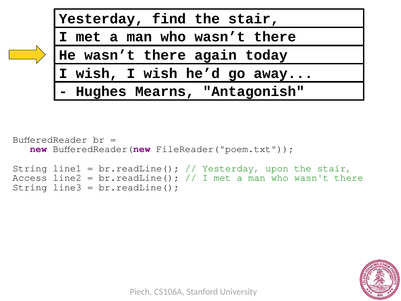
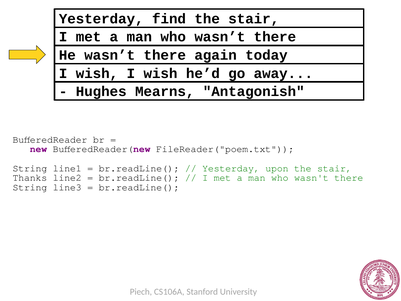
Access: Access -> Thanks
